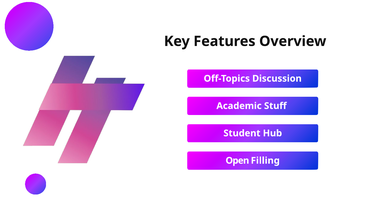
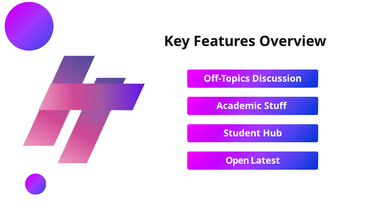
Filling: Filling -> Latest
